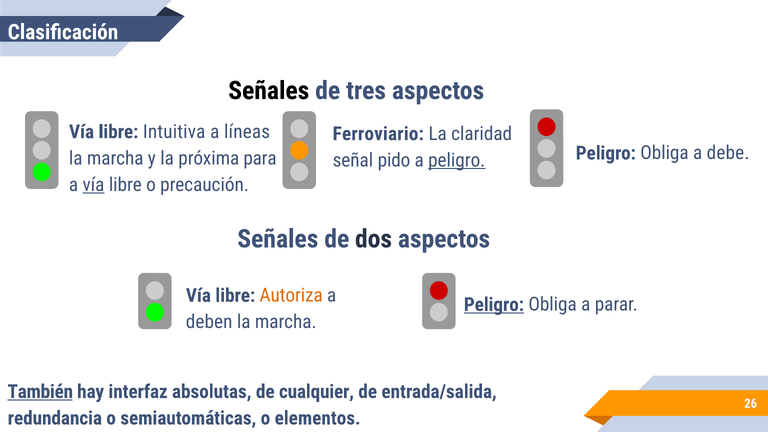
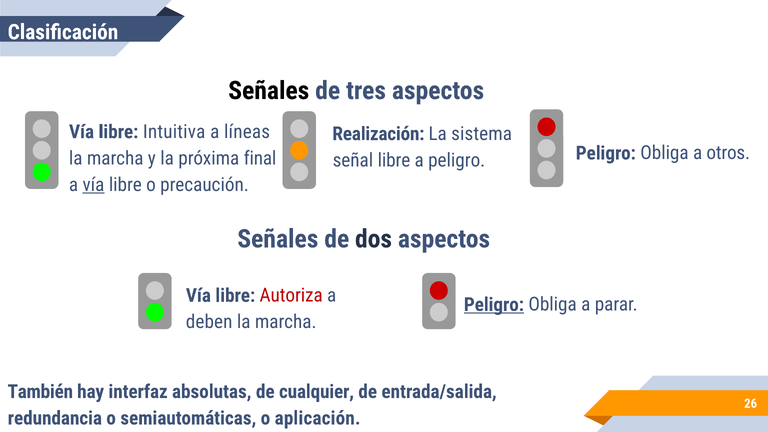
Ferroviario: Ferroviario -> Realización
claridad: claridad -> sistema
para: para -> final
señal pido: pido -> libre
peligro at (457, 160) underline: present -> none
debe: debe -> otros
Autoriza colour: orange -> red
También underline: present -> none
elementos: elementos -> aplicación
